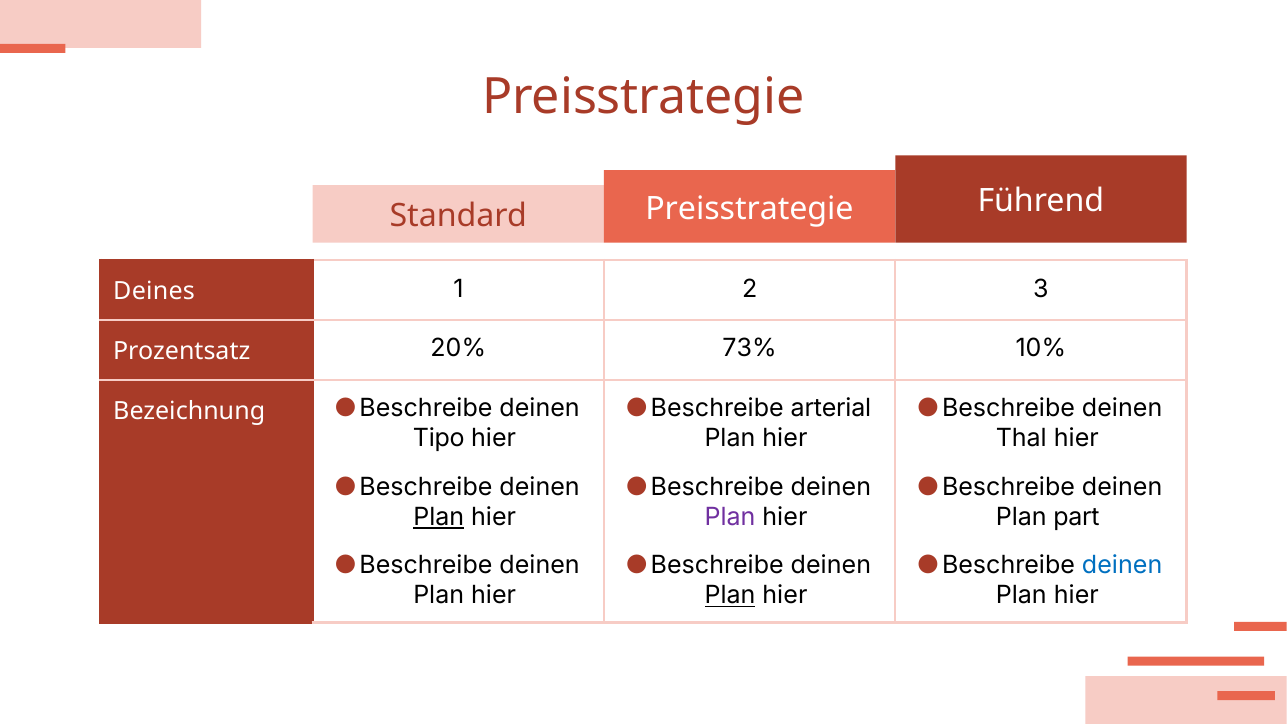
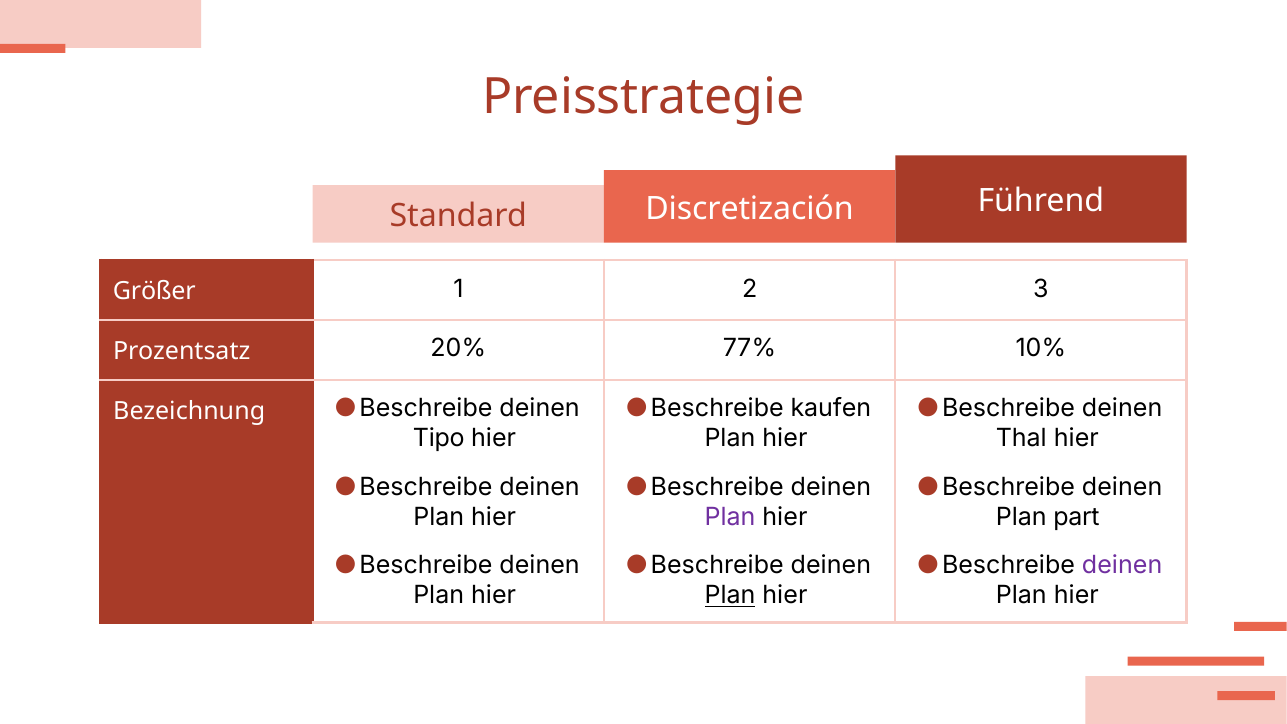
Standard Preisstrategie: Preisstrategie -> Discretización
Deines: Deines -> Größer
73%: 73% -> 77%
arterial: arterial -> kaufen
Plan at (439, 517) underline: present -> none
deinen at (1122, 565) colour: blue -> purple
